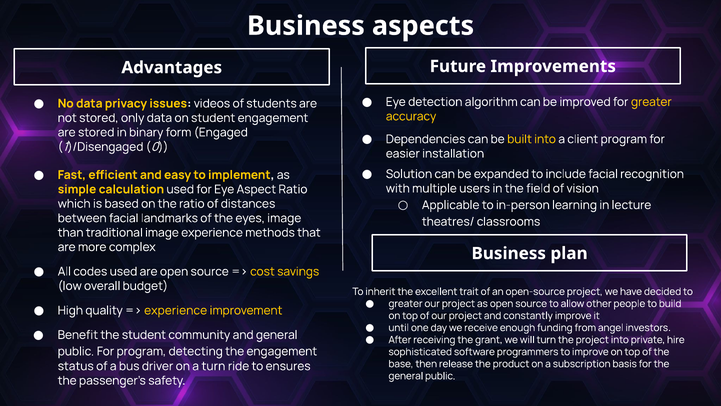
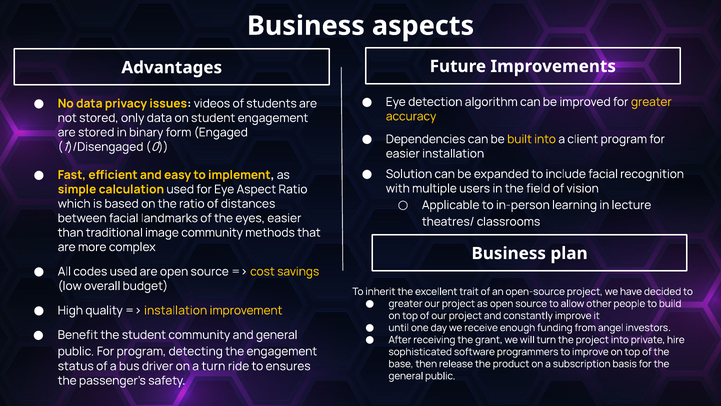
eyes image: image -> easier
image experience: experience -> community
experience at (176, 310): experience -> installation
